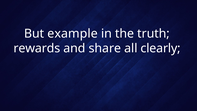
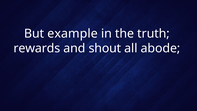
share: share -> shout
clearly: clearly -> abode
